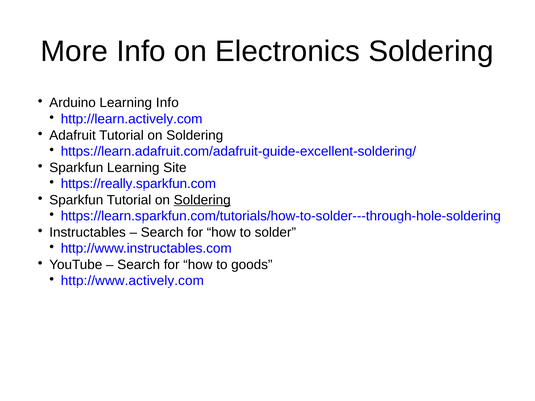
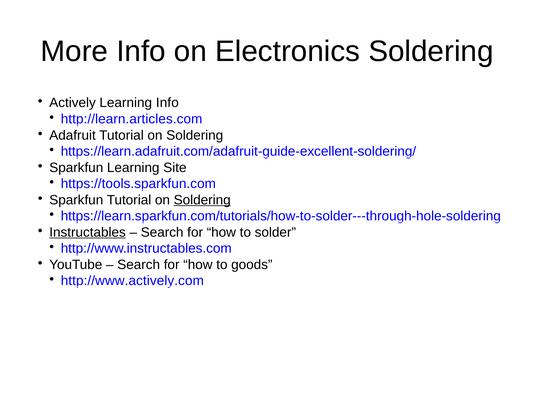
Arduino: Arduino -> Actively
http://learn.actively.com: http://learn.actively.com -> http://learn.articles.com
https://really.sparkfun.com: https://really.sparkfun.com -> https://tools.sparkfun.com
Instructables underline: none -> present
